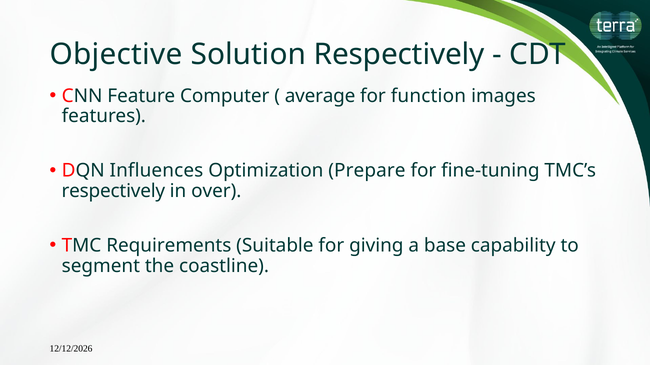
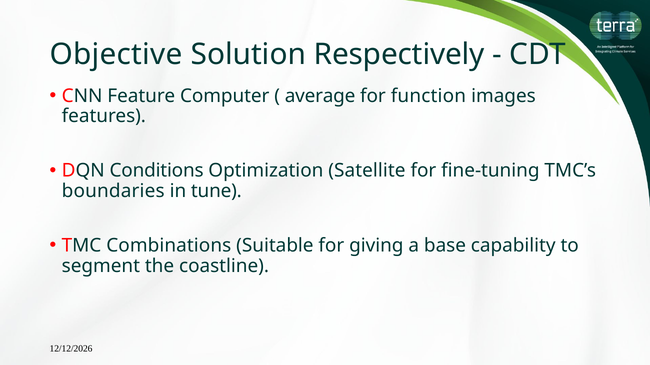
Influences: Influences -> Conditions
Prepare: Prepare -> Satellite
respectively at (113, 191): respectively -> boundaries
over: over -> tune
Requirements: Requirements -> Combinations
